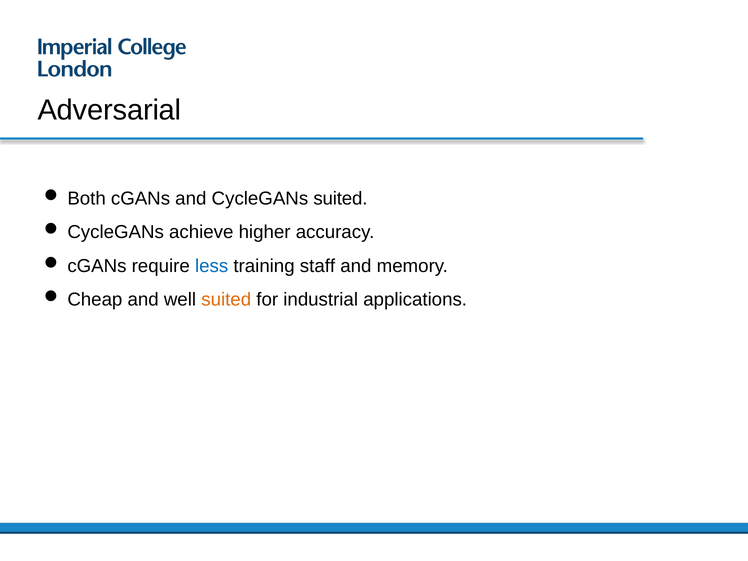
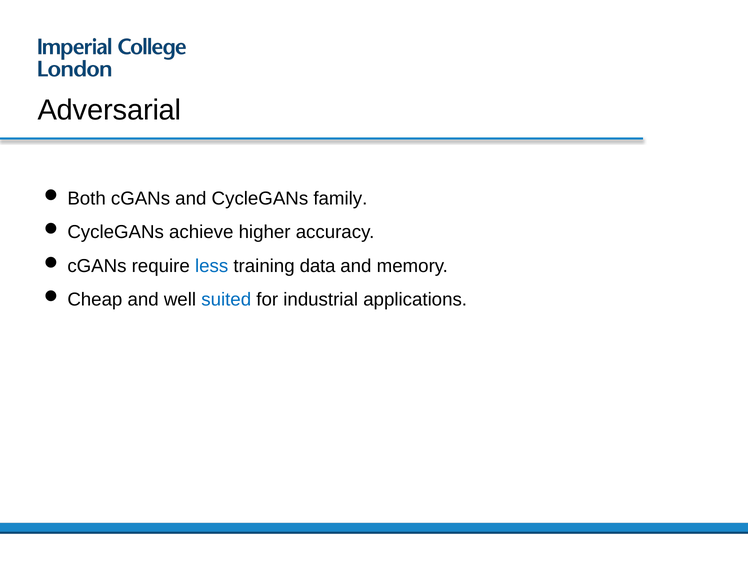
CycleGANs suited: suited -> family
staff: staff -> data
suited at (226, 300) colour: orange -> blue
